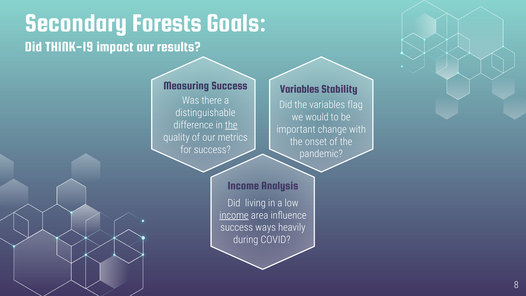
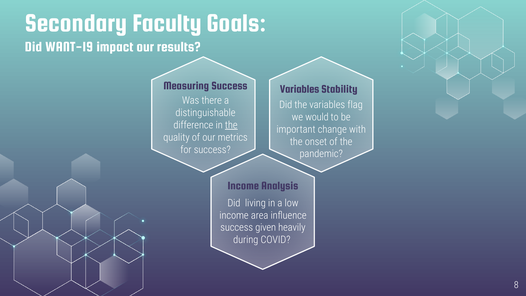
Forests: Forests -> Faculty
THINK-19: THINK-19 -> WANT-19
income at (234, 215) underline: present -> none
ways: ways -> given
